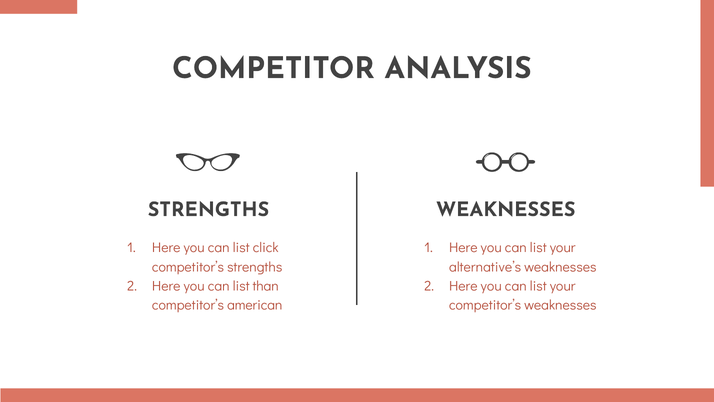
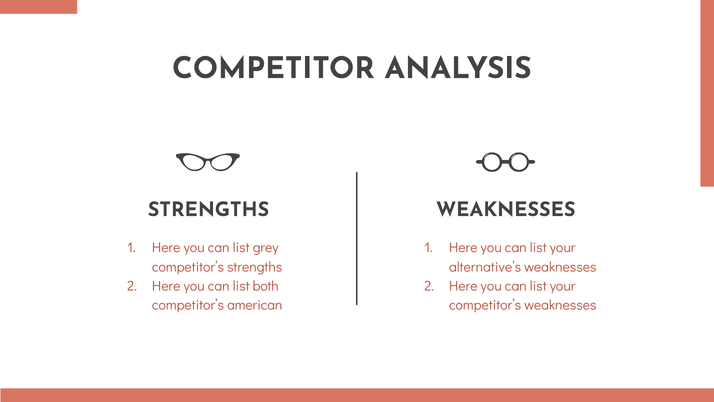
click: click -> grey
than: than -> both
